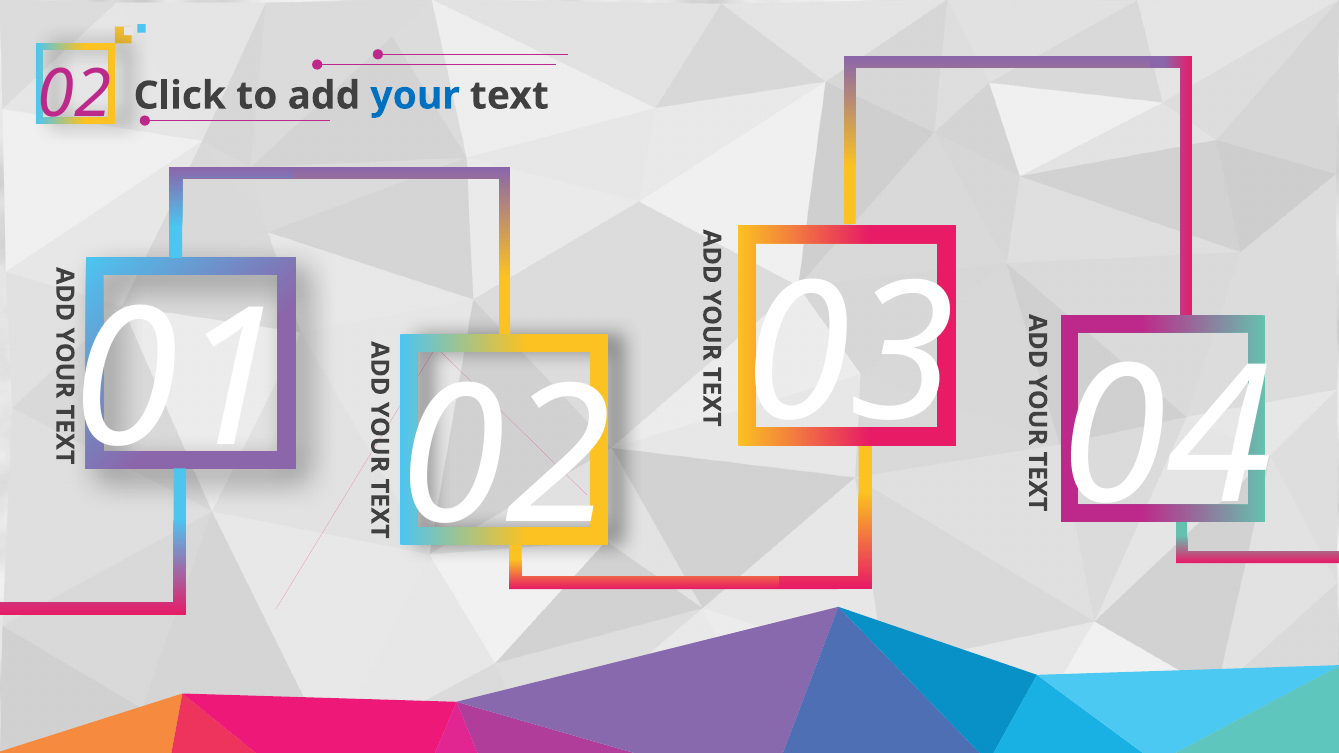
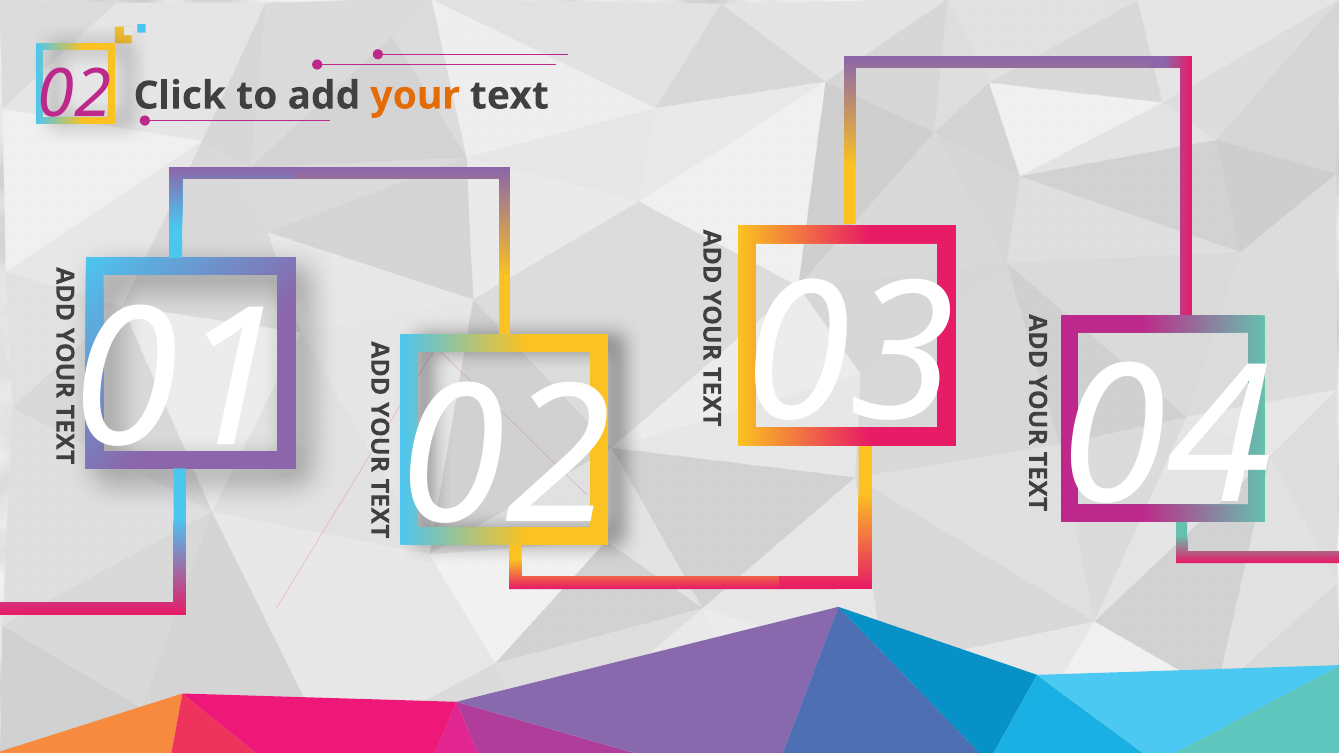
your colour: blue -> orange
